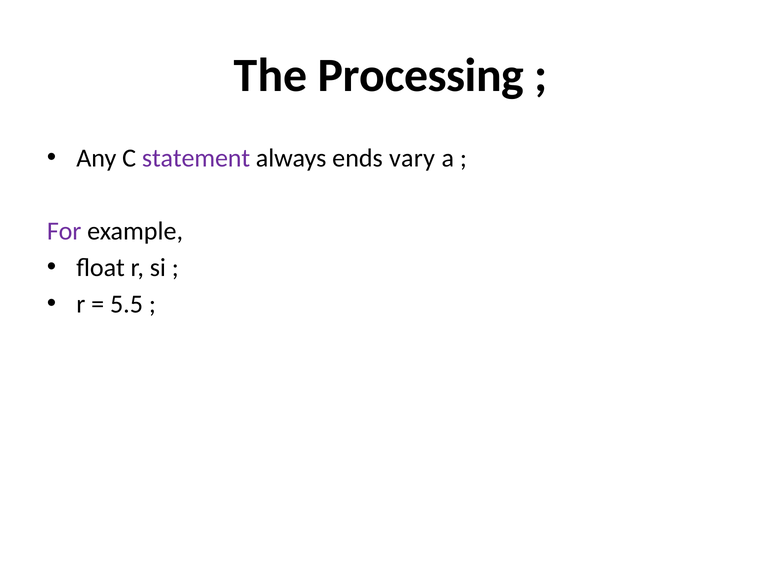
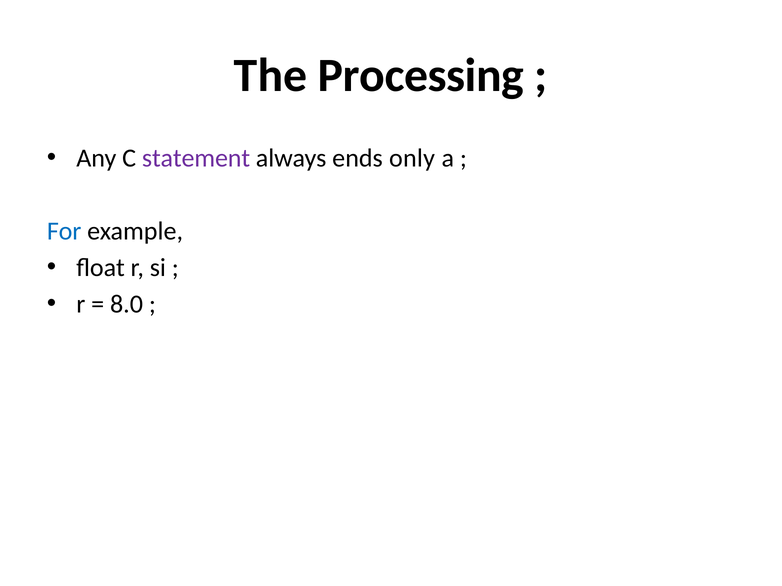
vary: vary -> only
For colour: purple -> blue
5.5: 5.5 -> 8.0
